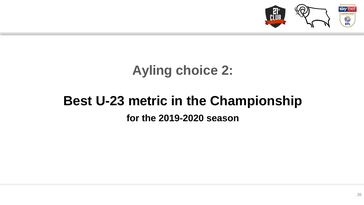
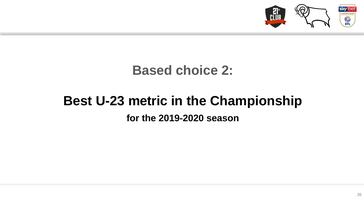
Ayling: Ayling -> Based
